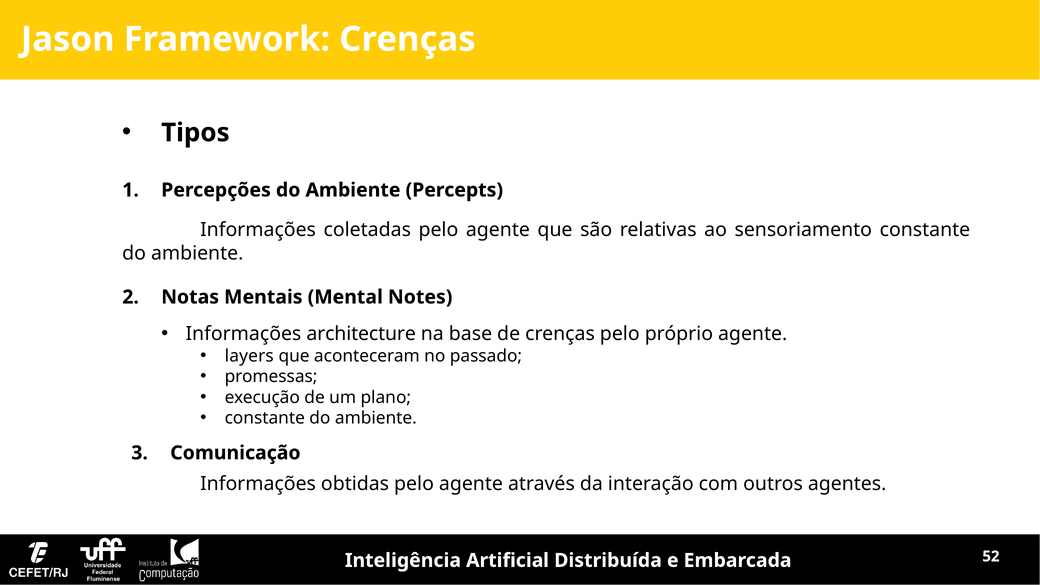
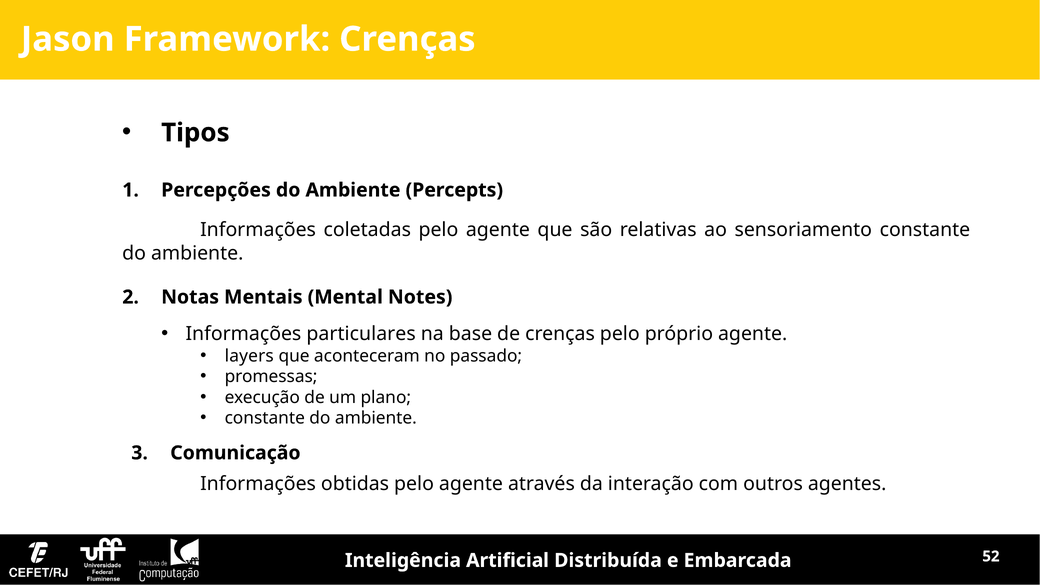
architecture: architecture -> particulares
